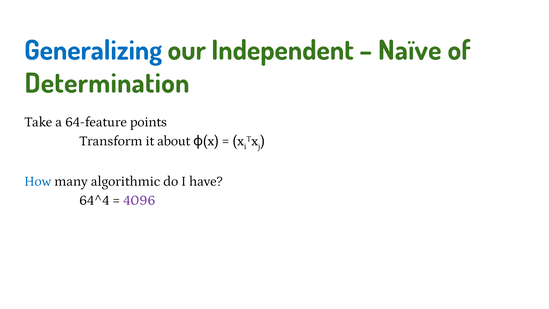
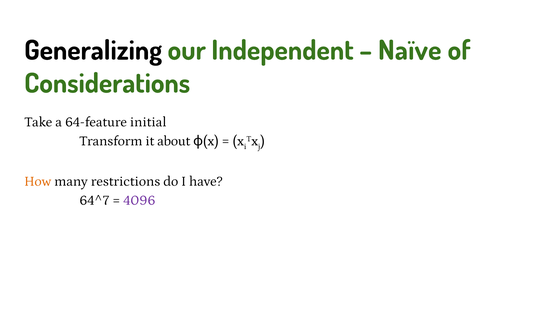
Generalizing colour: blue -> black
Determination: Determination -> Considerations
points: points -> initial
How colour: blue -> orange
algorithmic: algorithmic -> restrictions
64^4: 64^4 -> 64^7
